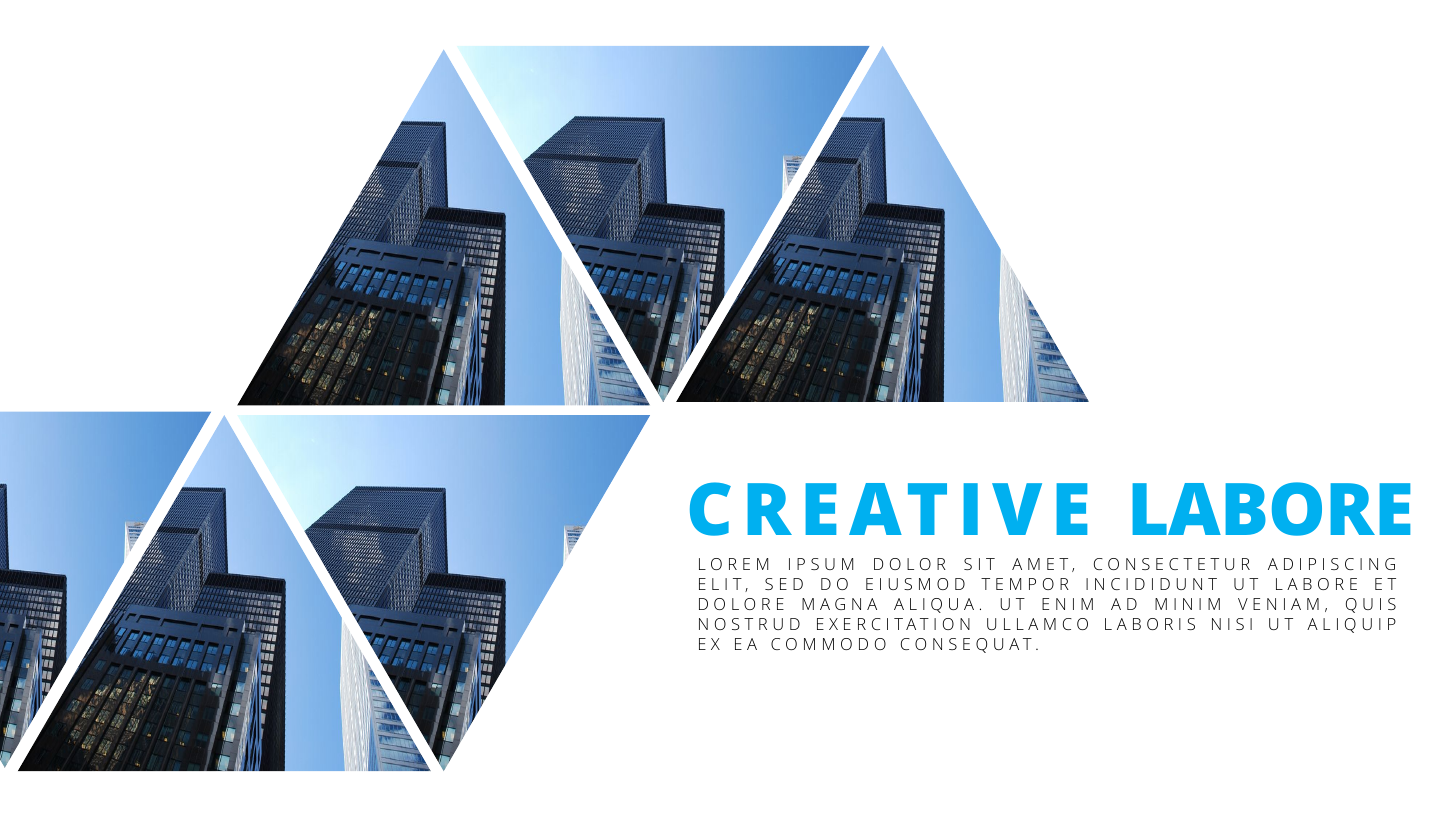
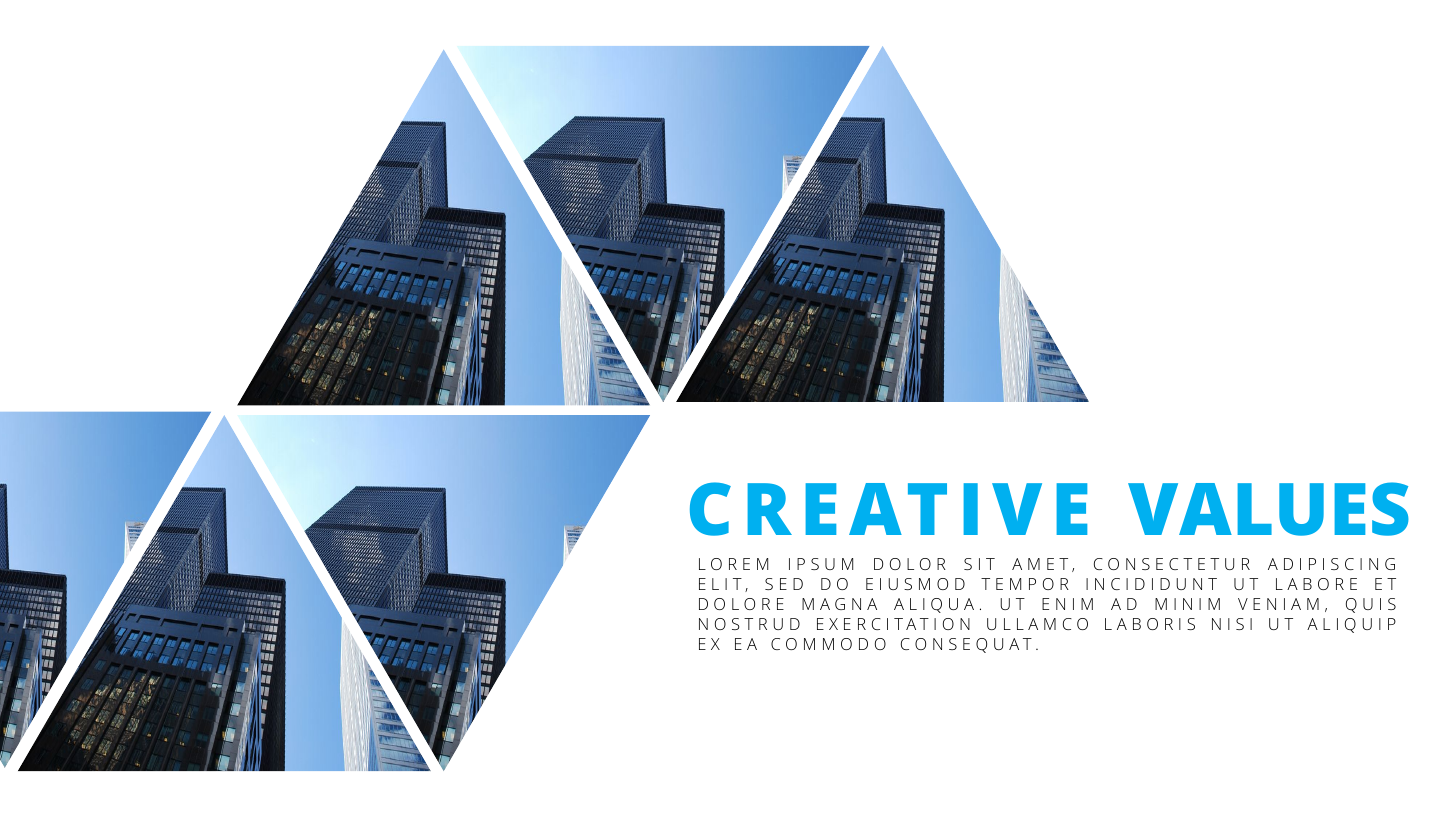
LABORE: LABORE -> VALUES
